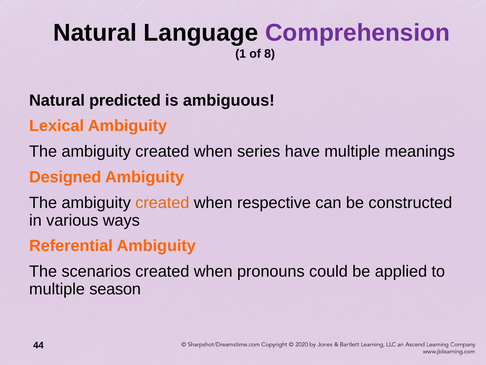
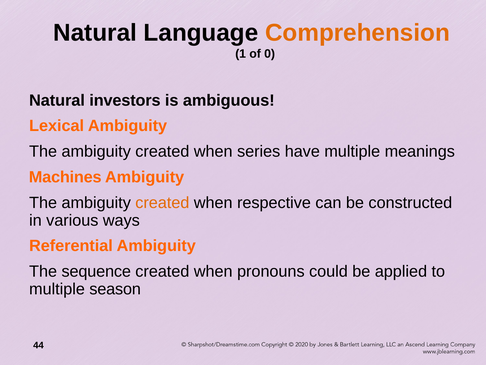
Comprehension colour: purple -> orange
8: 8 -> 0
predicted: predicted -> investors
Designed: Designed -> Machines
scenarios: scenarios -> sequence
